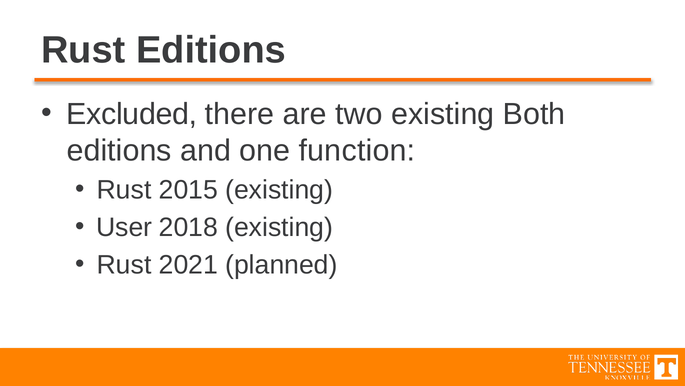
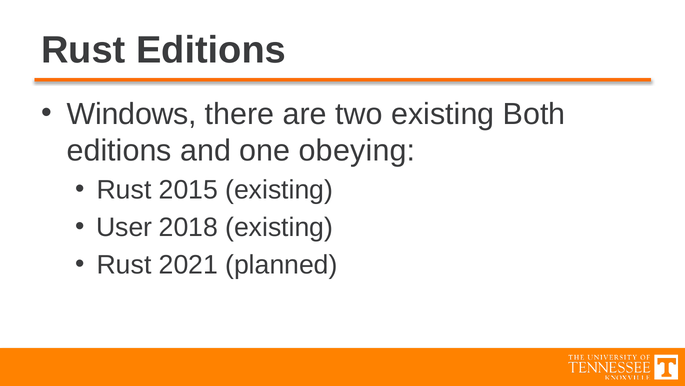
Excluded: Excluded -> Windows
function: function -> obeying
